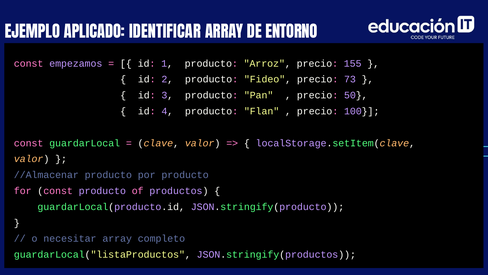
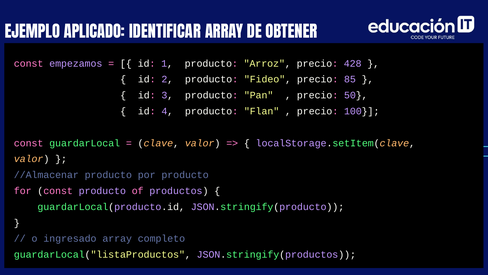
ENTORNO: ENTORNO -> OBTENER
155: 155 -> 428
73: 73 -> 85
necesitar: necesitar -> ingresado
